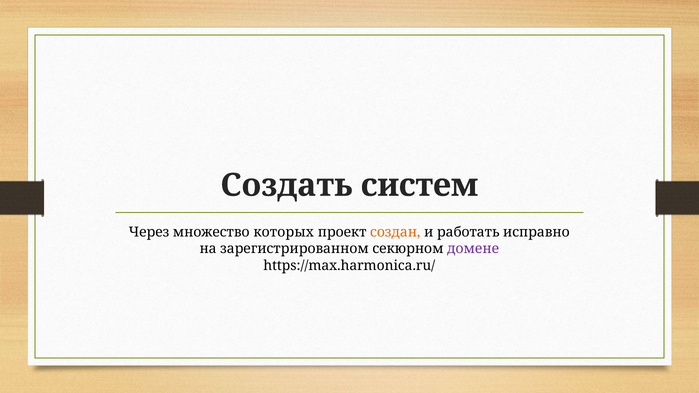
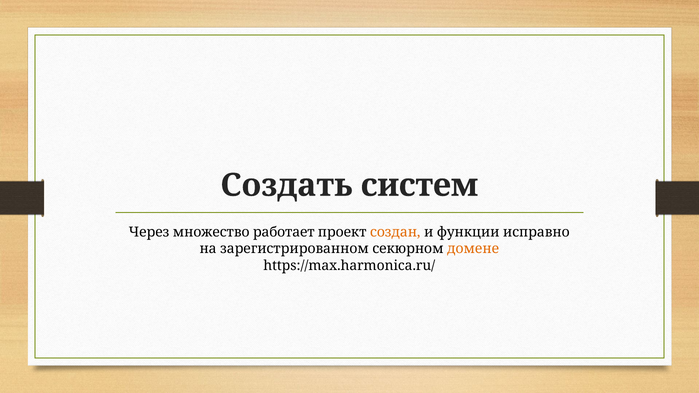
которых: которых -> работает
работать: работать -> функции
домене colour: purple -> orange
